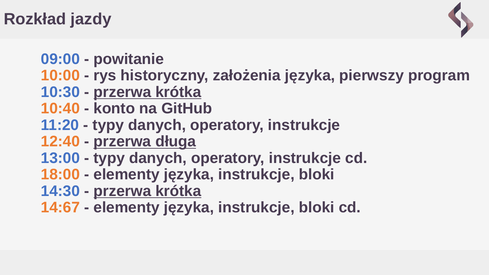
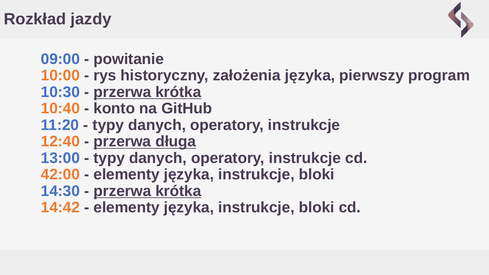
18:00: 18:00 -> 42:00
14:67: 14:67 -> 14:42
